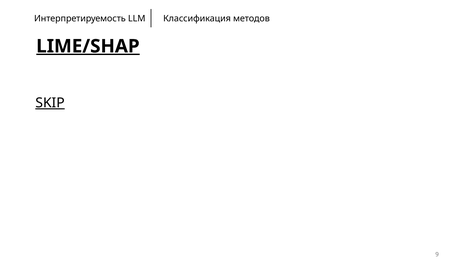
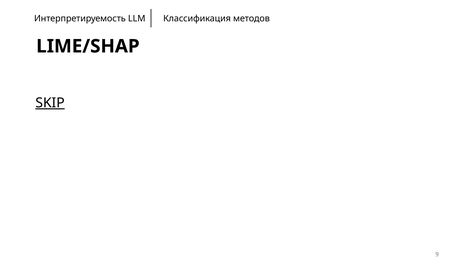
LIME/SHAP underline: present -> none
